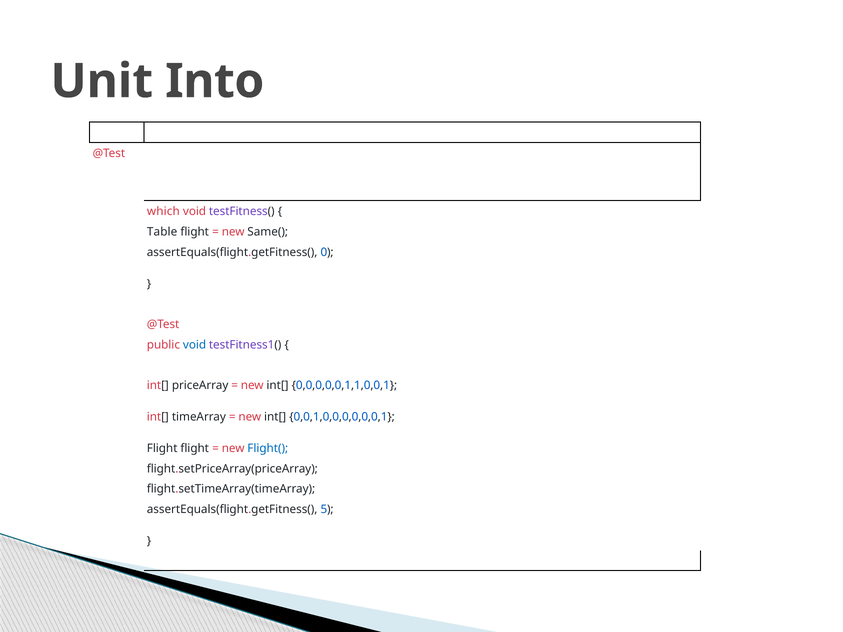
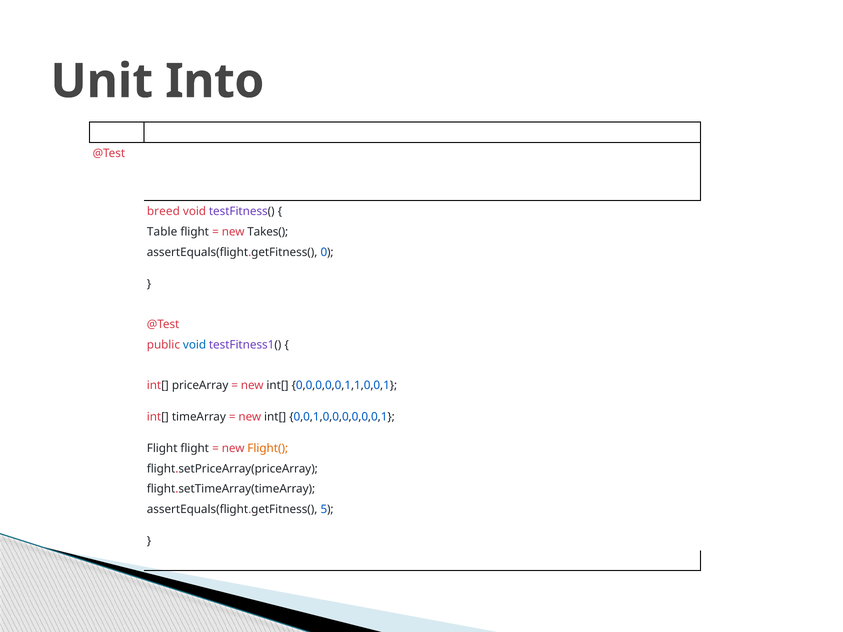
which: which -> breed
Same(: Same( -> Takes(
Flight( colour: blue -> orange
